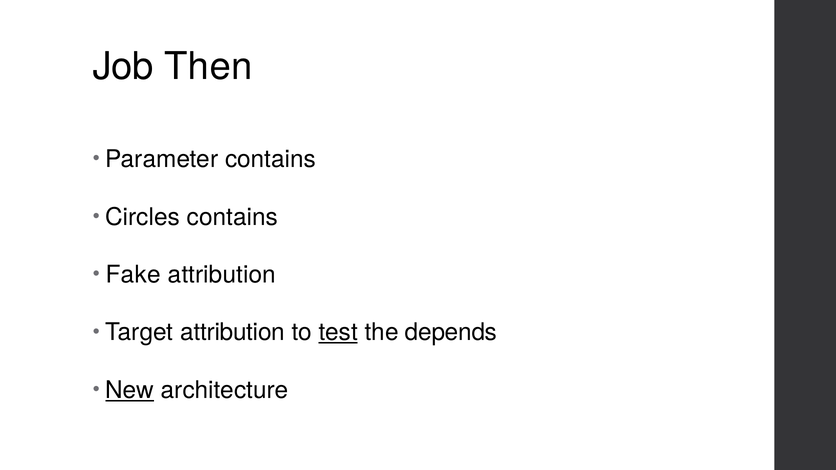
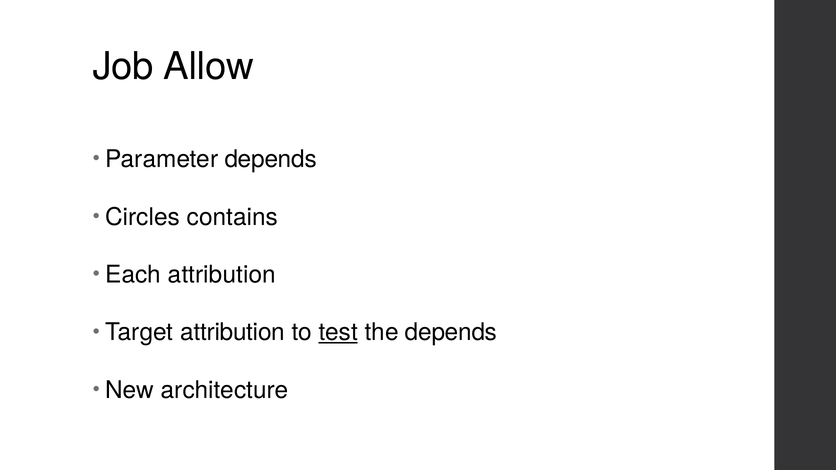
Then: Then -> Allow
Parameter contains: contains -> depends
Fake: Fake -> Each
New underline: present -> none
